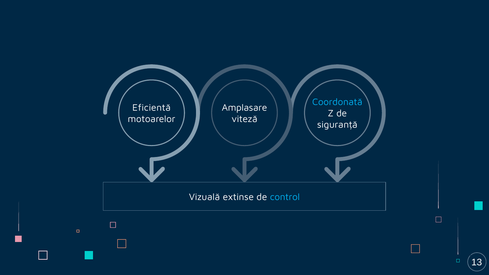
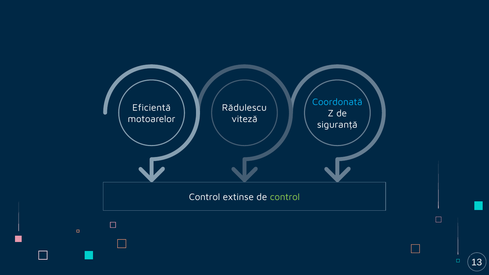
Amplasare: Amplasare -> Rădulescu
Vizuală at (204, 197): Vizuală -> Control
control at (285, 197) colour: light blue -> light green
